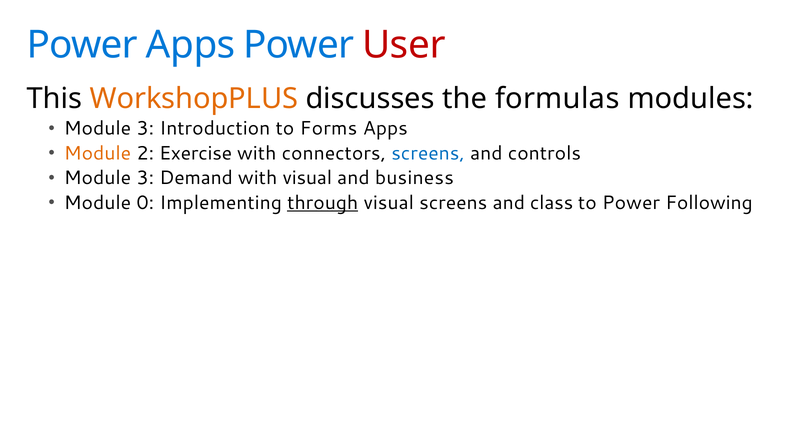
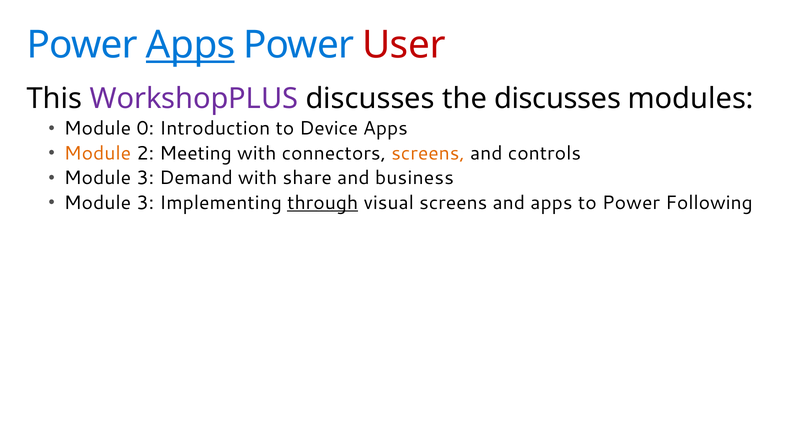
Apps at (191, 45) underline: none -> present
WorkshopPLUS colour: orange -> purple
the formulas: formulas -> discusses
3 at (145, 129): 3 -> 0
Forms: Forms -> Device
Exercise: Exercise -> Meeting
screens at (428, 153) colour: blue -> orange
with visual: visual -> share
0 at (145, 203): 0 -> 3
and class: class -> apps
